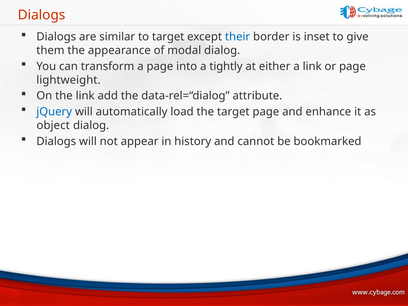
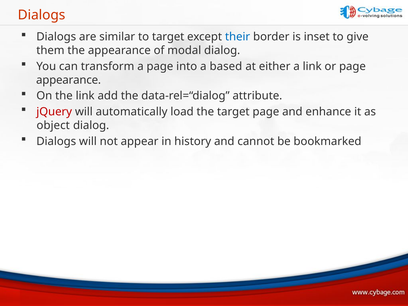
tightly: tightly -> based
lightweight at (68, 80): lightweight -> appearance
jQuery colour: blue -> red
